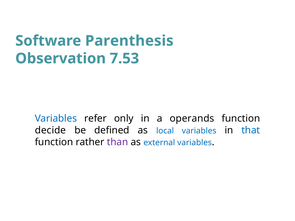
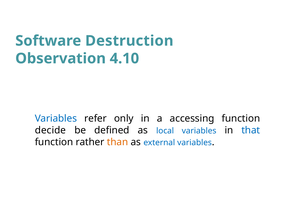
Parenthesis: Parenthesis -> Destruction
7.53: 7.53 -> 4.10
operands: operands -> accessing
than colour: purple -> orange
